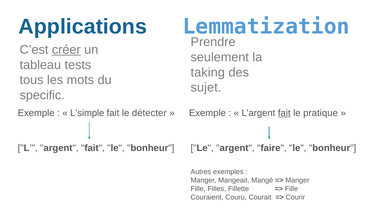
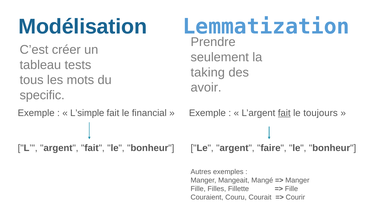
Applications: Applications -> Modélisation
créer underline: present -> none
sujet: sujet -> avoir
détecter: détecter -> financial
pratique: pratique -> toujours
